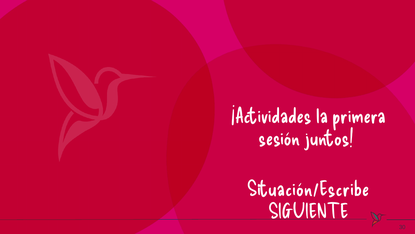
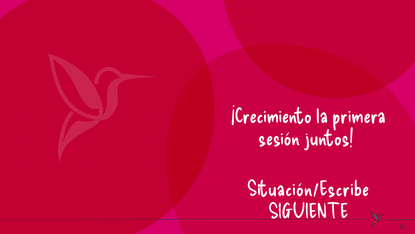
¡Actividades: ¡Actividades -> ¡Crecimiento
